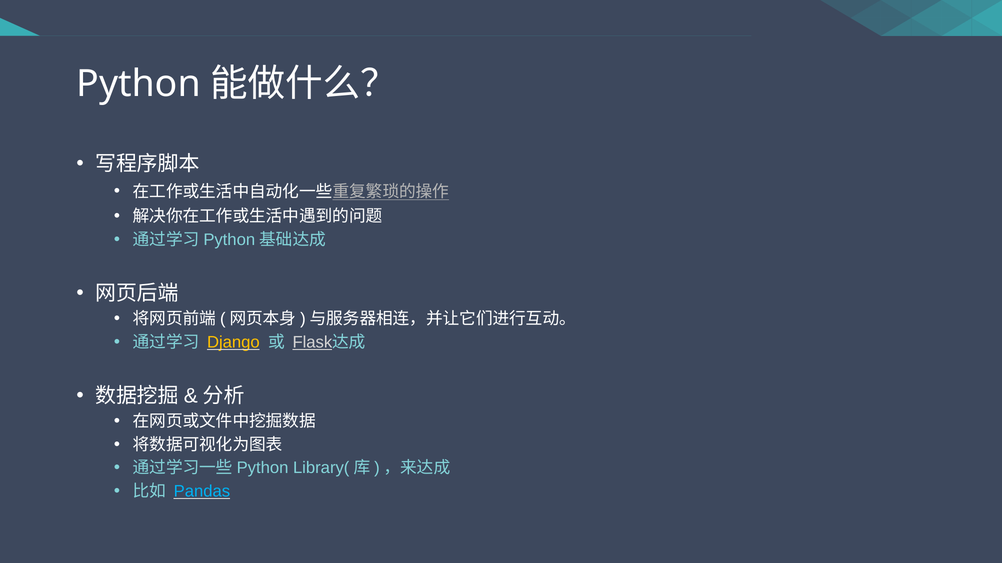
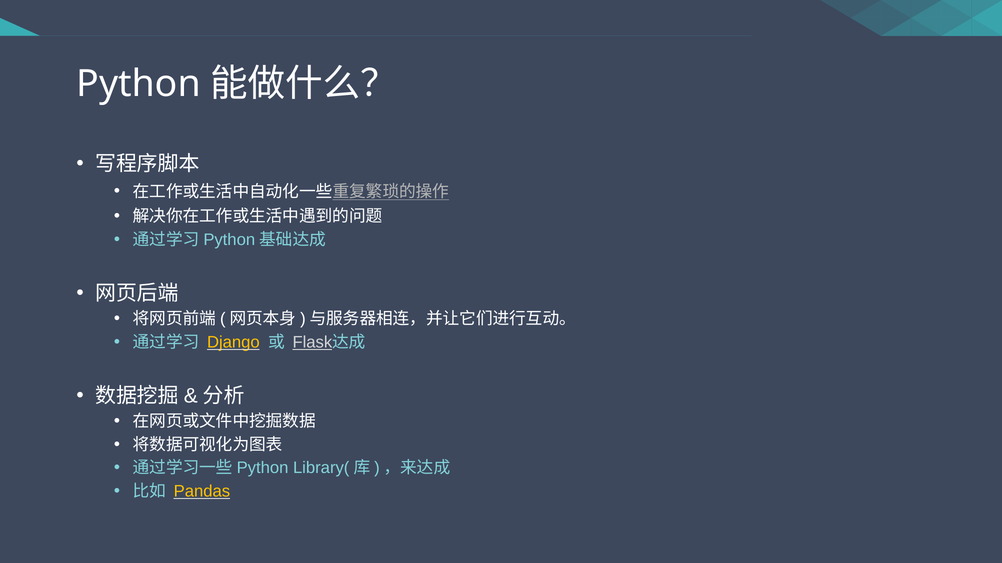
Pandas colour: light blue -> yellow
